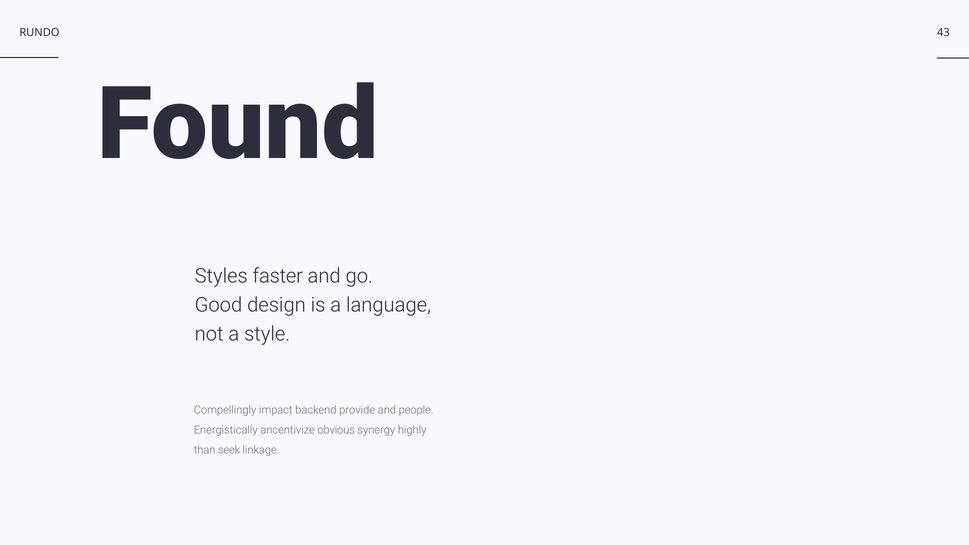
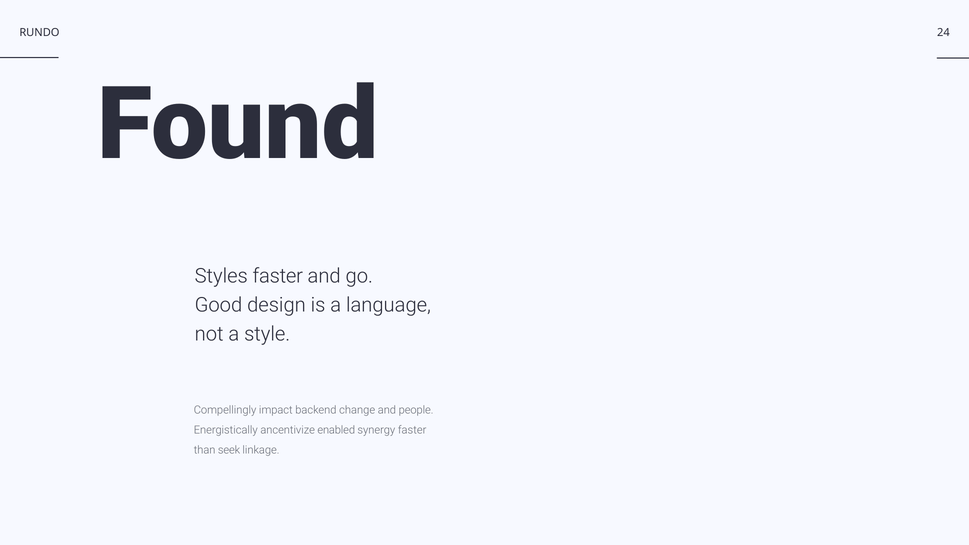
43: 43 -> 24
provide: provide -> change
obvious: obvious -> enabled
synergy highly: highly -> faster
